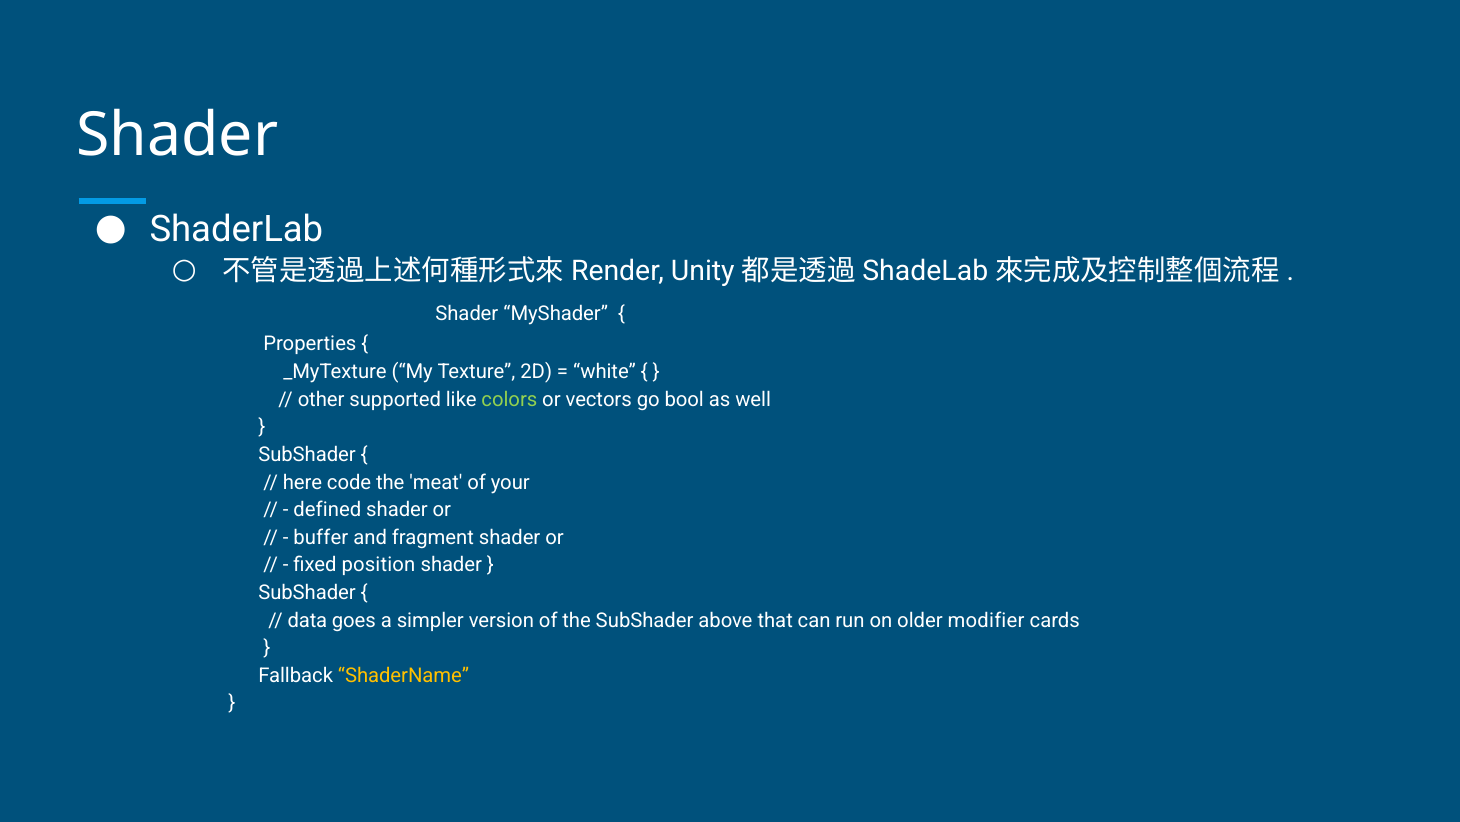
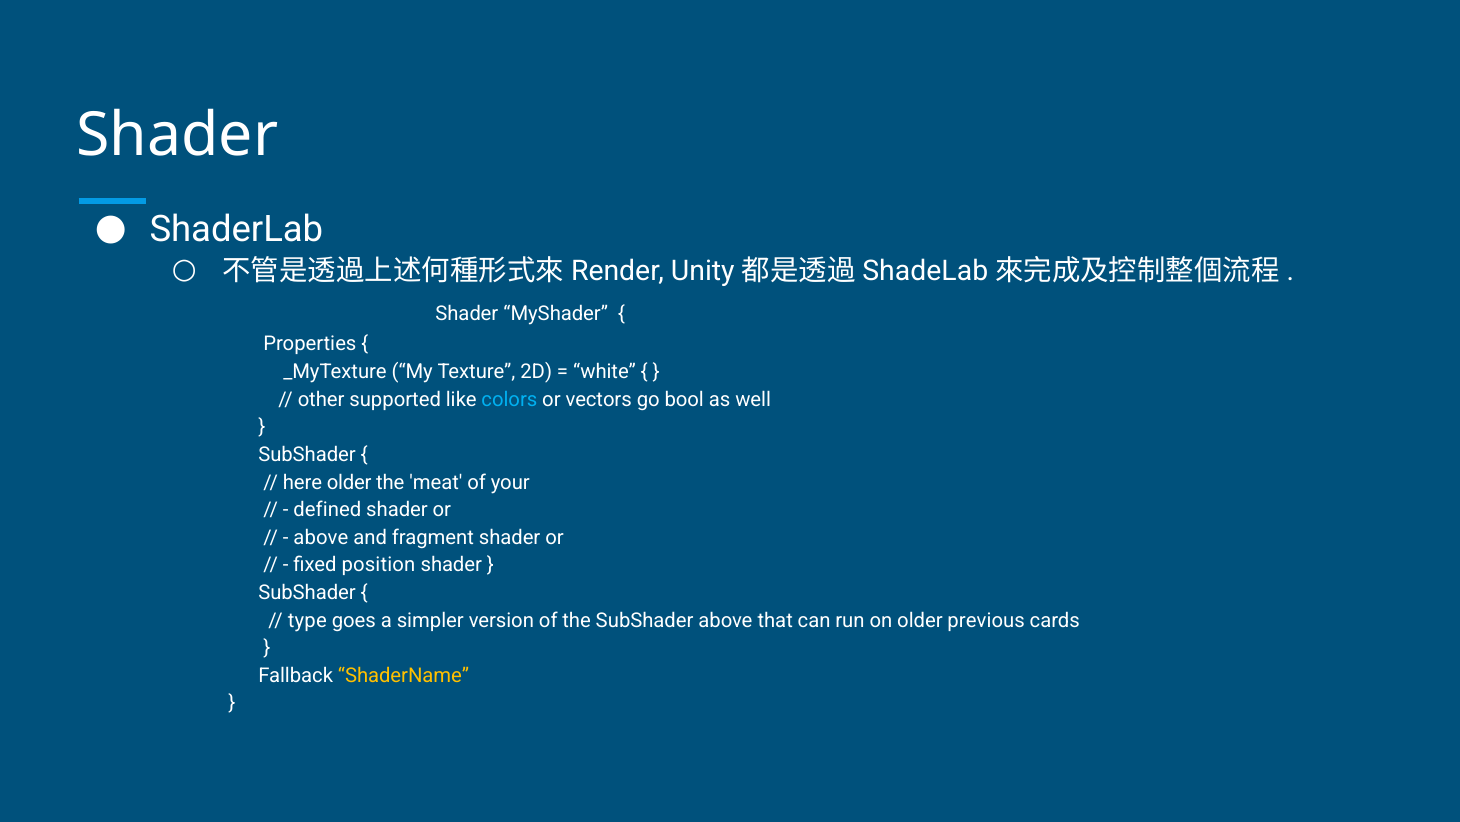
colors colour: light green -> light blue
here code: code -> older
buffer at (321, 537): buffer -> above
data: data -> type
modifier: modifier -> previous
